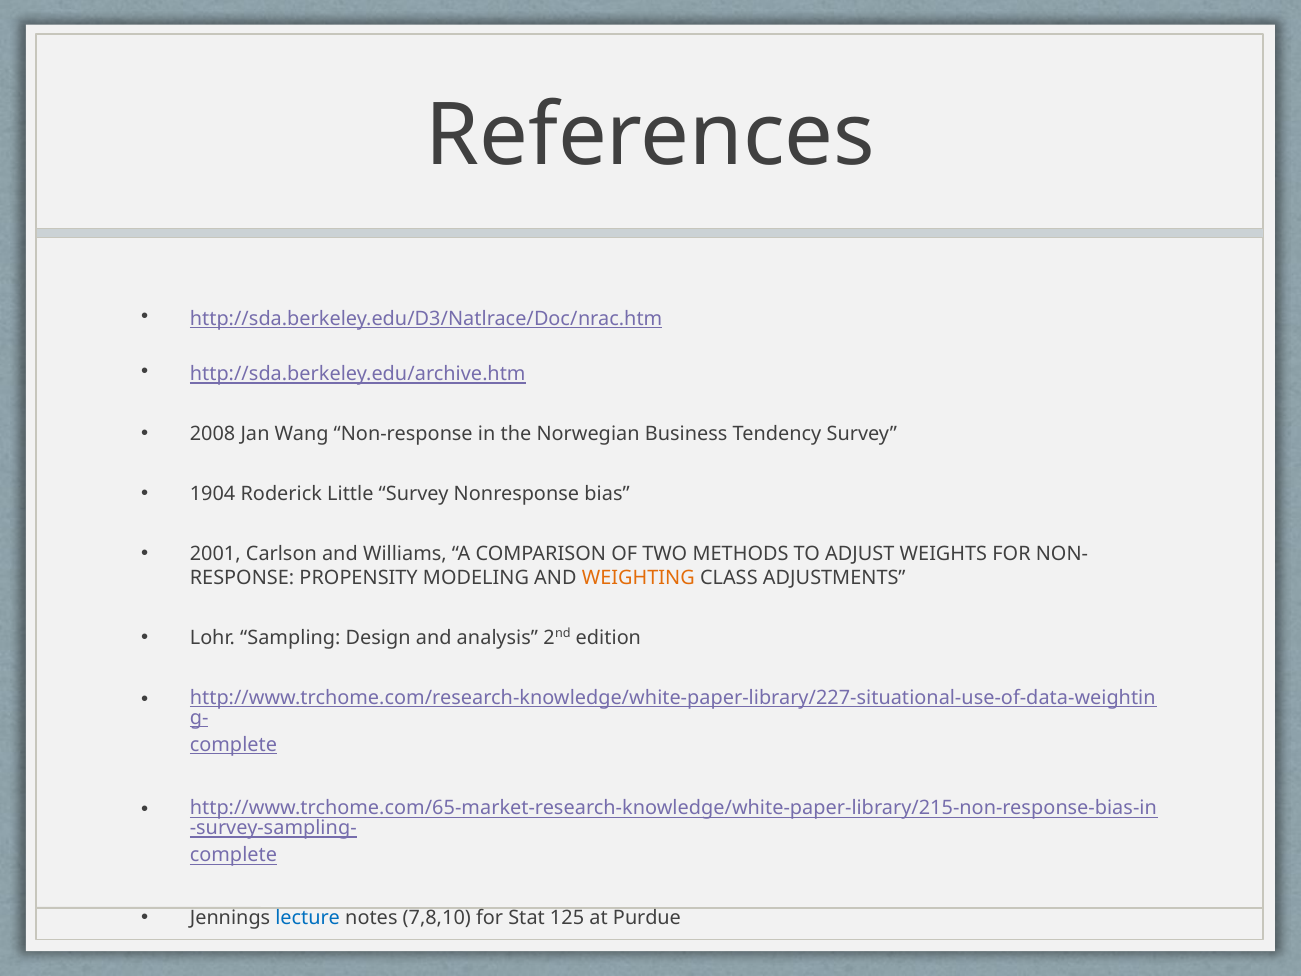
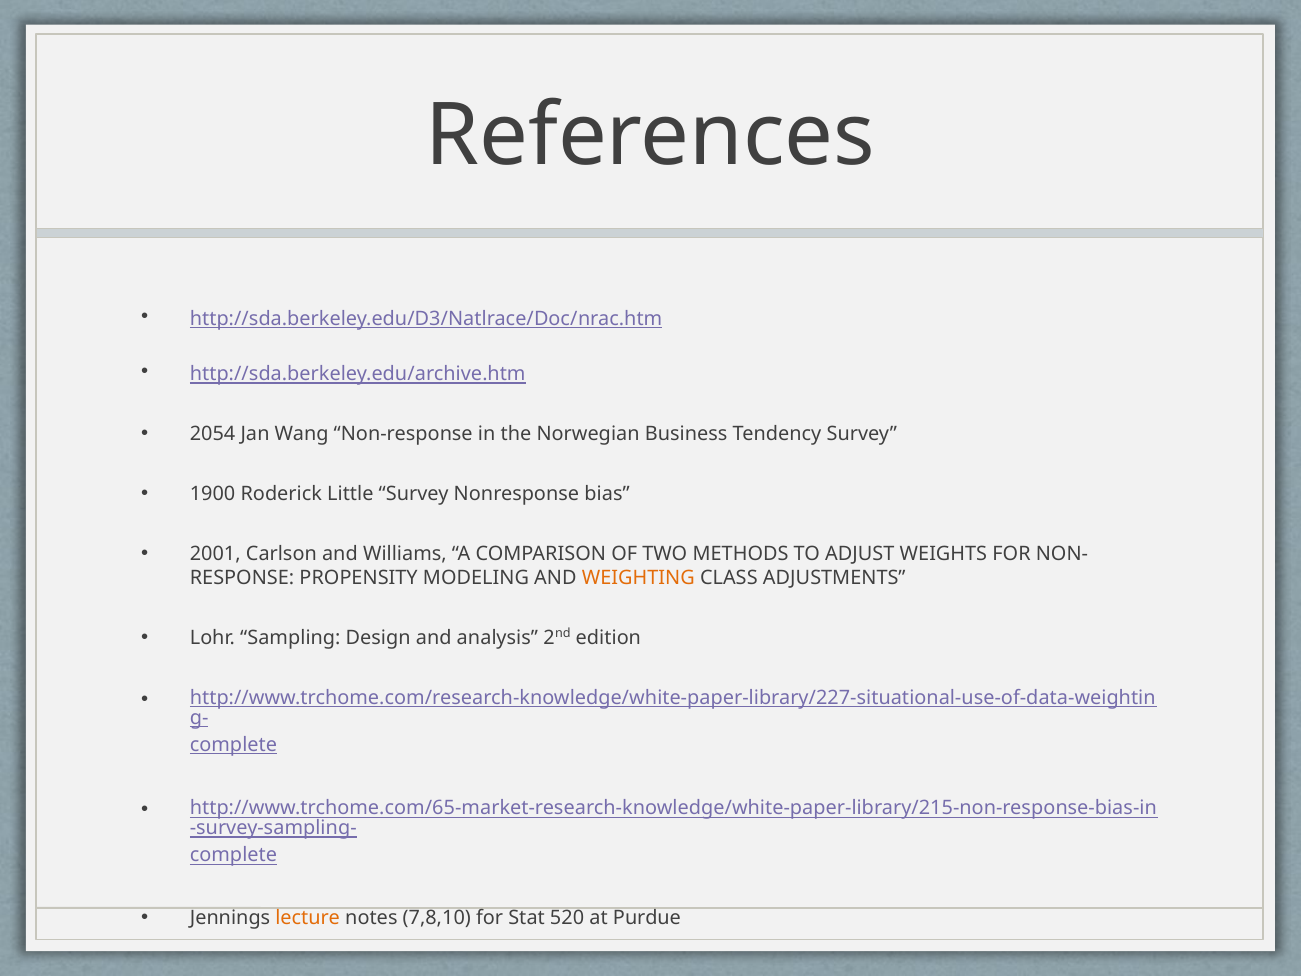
2008: 2008 -> 2054
1904: 1904 -> 1900
lecture colour: blue -> orange
125: 125 -> 520
